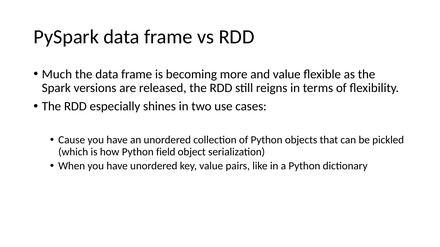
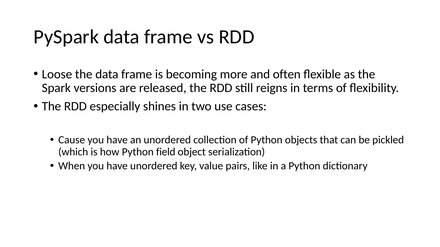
Much: Much -> Loose
and value: value -> often
